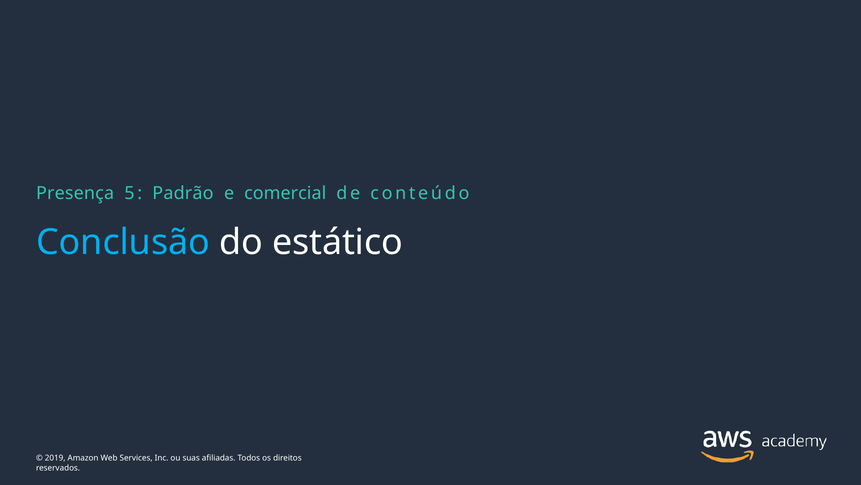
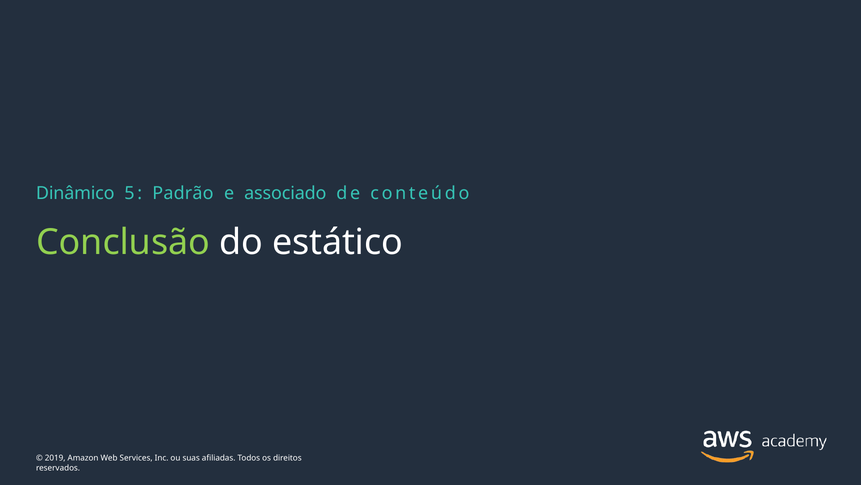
Presença: Presença -> Dinâmico
comercial: comercial -> associado
Conclusão colour: light blue -> light green
